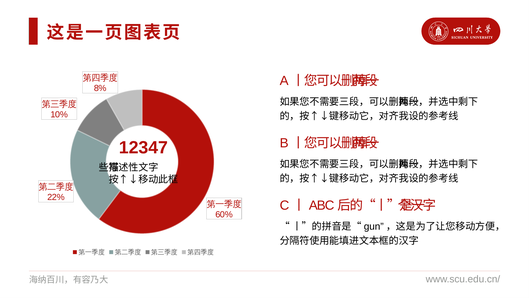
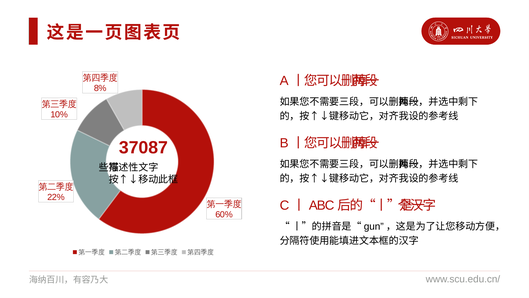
12347: 12347 -> 37087
